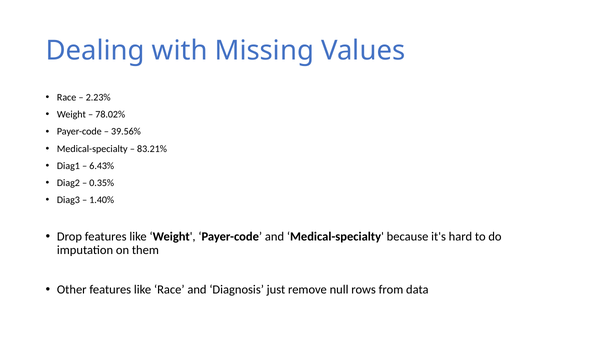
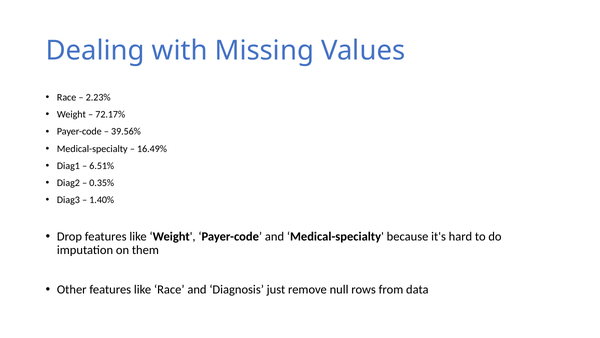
78.02%: 78.02% -> 72.17%
83.21%: 83.21% -> 16.49%
6.43%: 6.43% -> 6.51%
